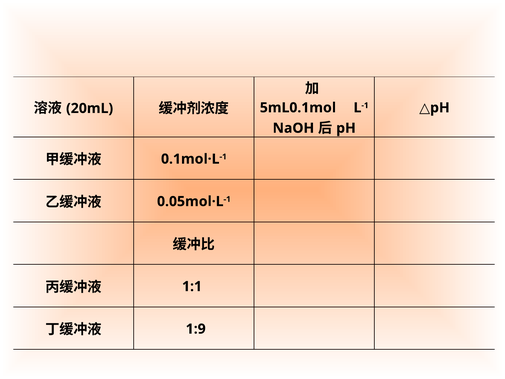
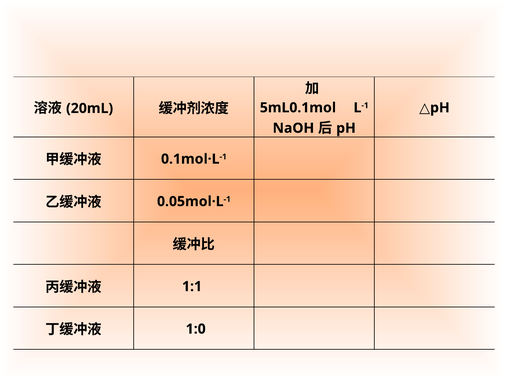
1:9: 1:9 -> 1:0
